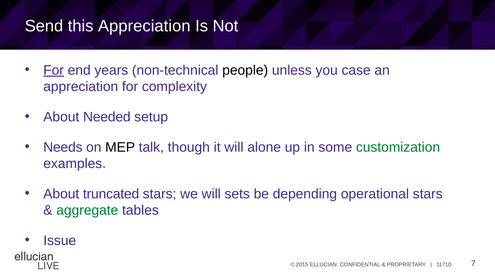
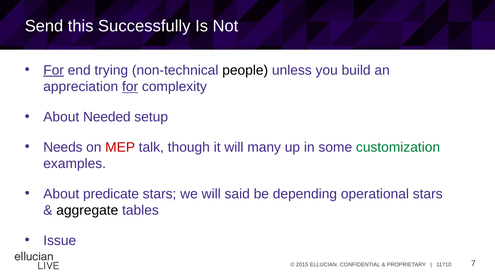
this Appreciation: Appreciation -> Successfully
years: years -> trying
case: case -> build
for at (130, 87) underline: none -> present
MEP colour: black -> red
alone: alone -> many
truncated: truncated -> predicate
sets: sets -> said
aggregate colour: green -> black
